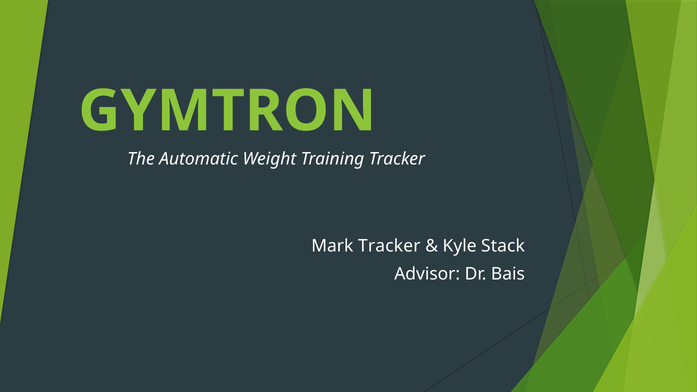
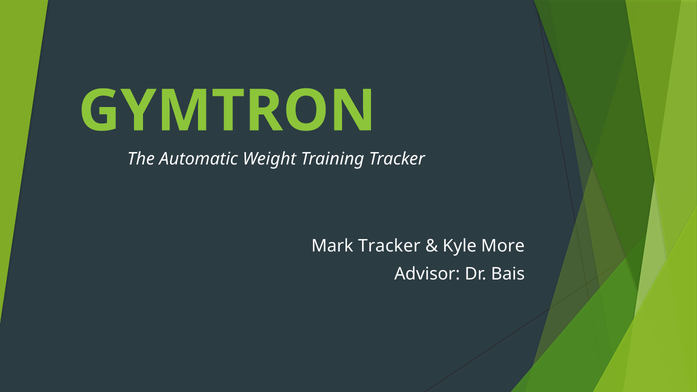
Stack: Stack -> More
